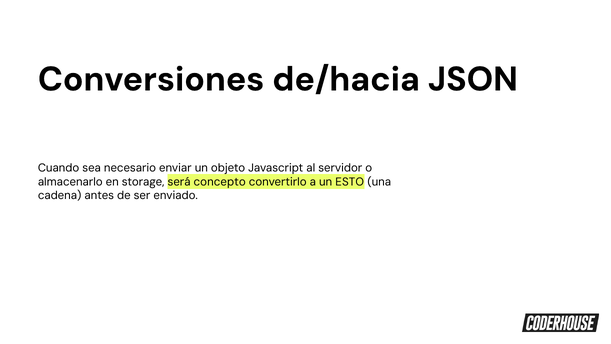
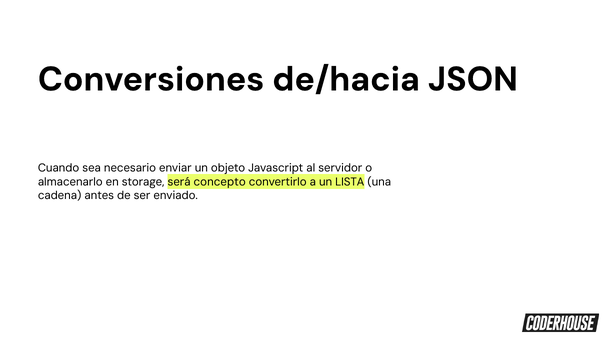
ESTO: ESTO -> LISTA
